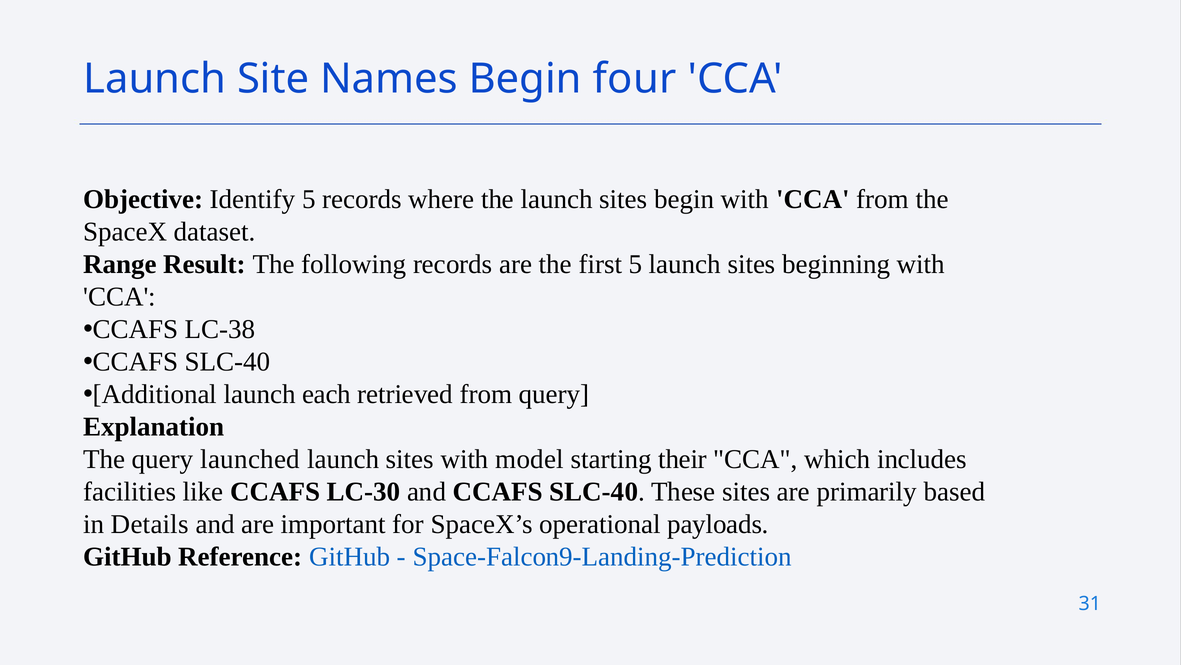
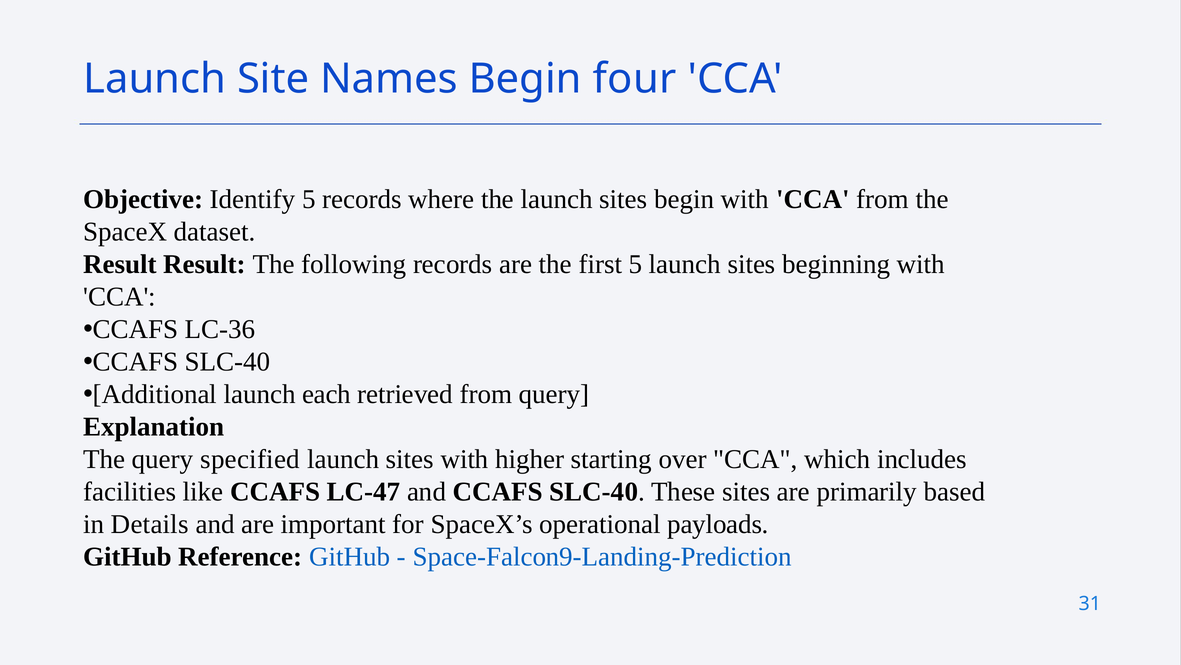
Range at (120, 264): Range -> Result
LC-38: LC-38 -> LC-36
launched: launched -> specified
model: model -> higher
their: their -> over
LC-30: LC-30 -> LC-47
